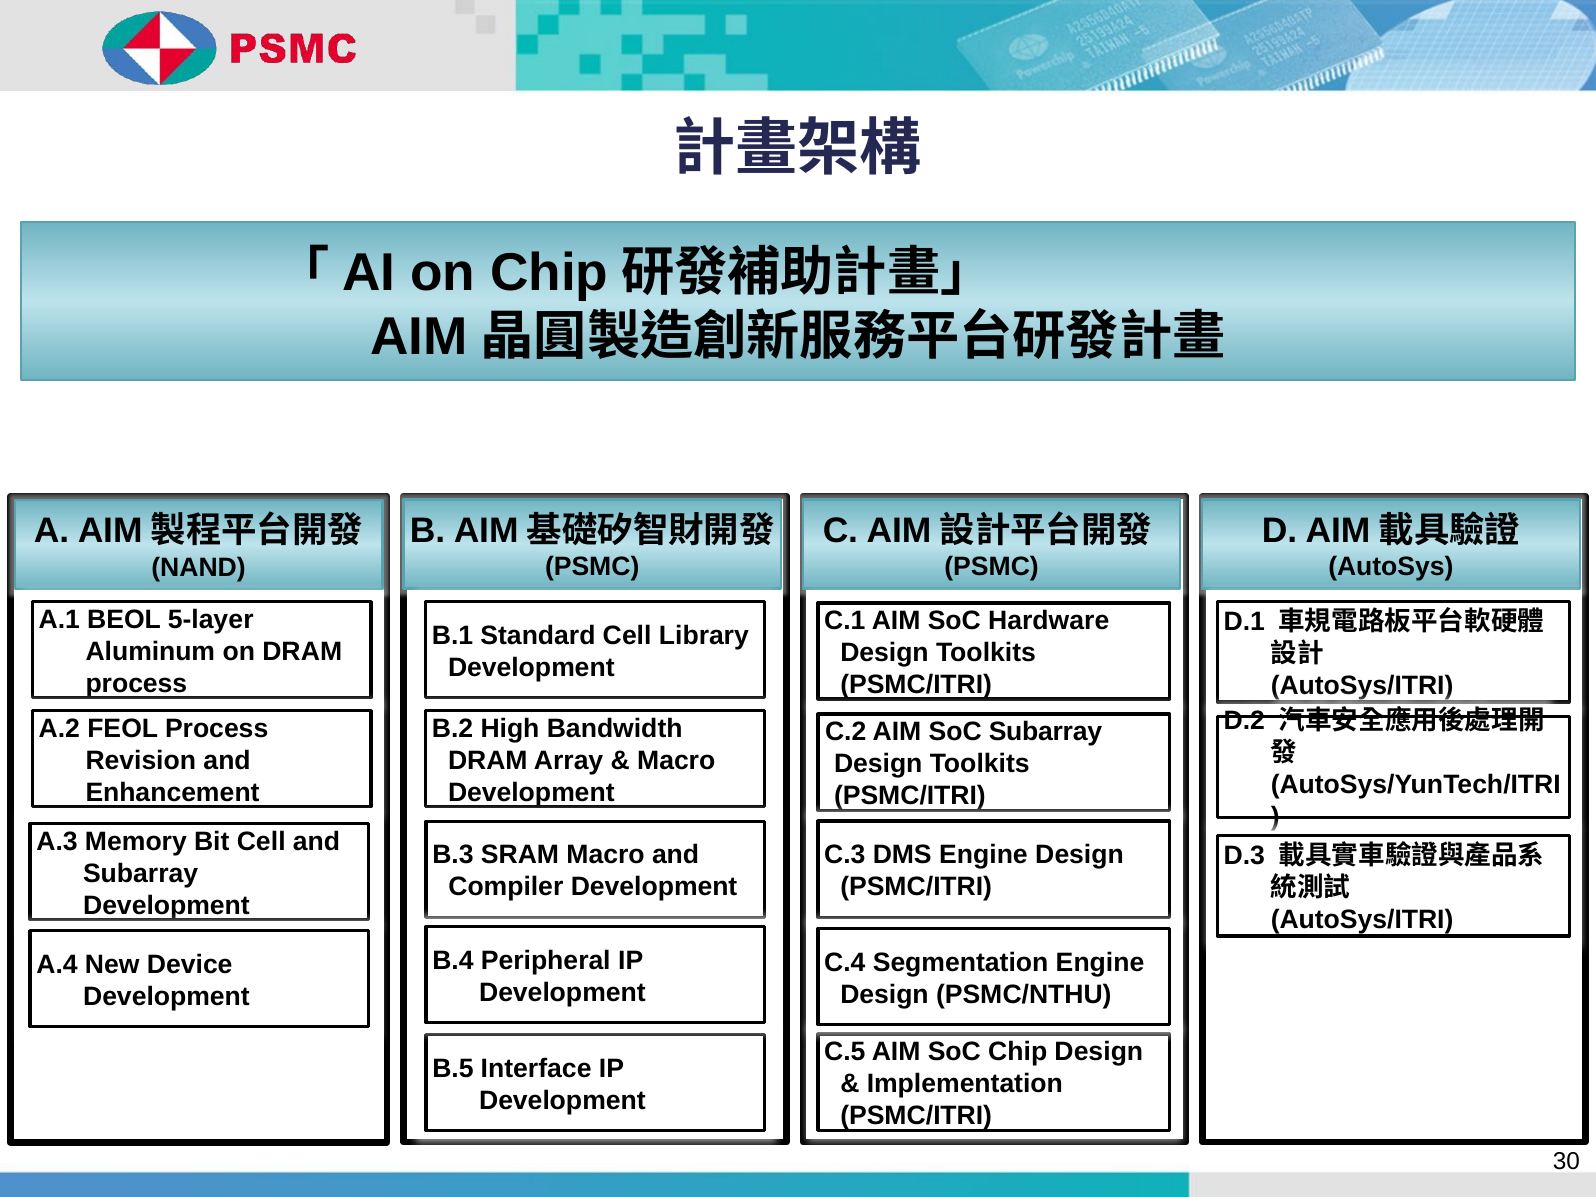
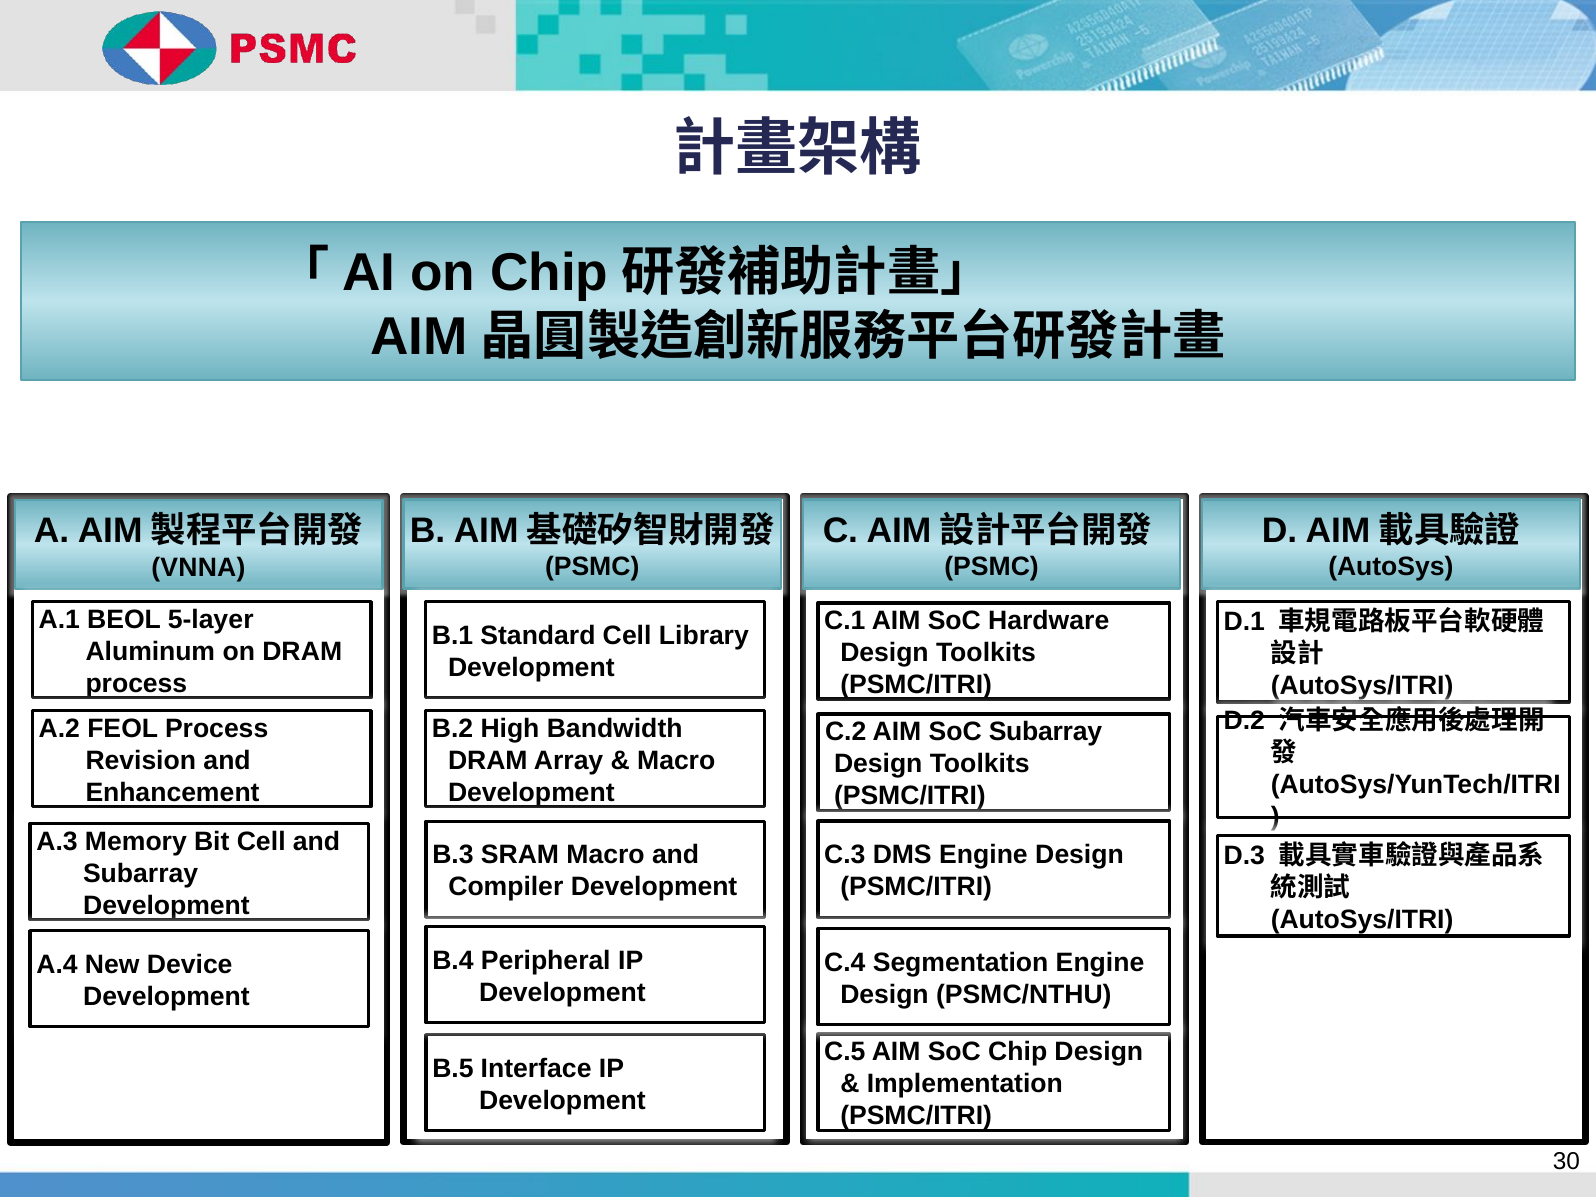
NAND: NAND -> VNNA
